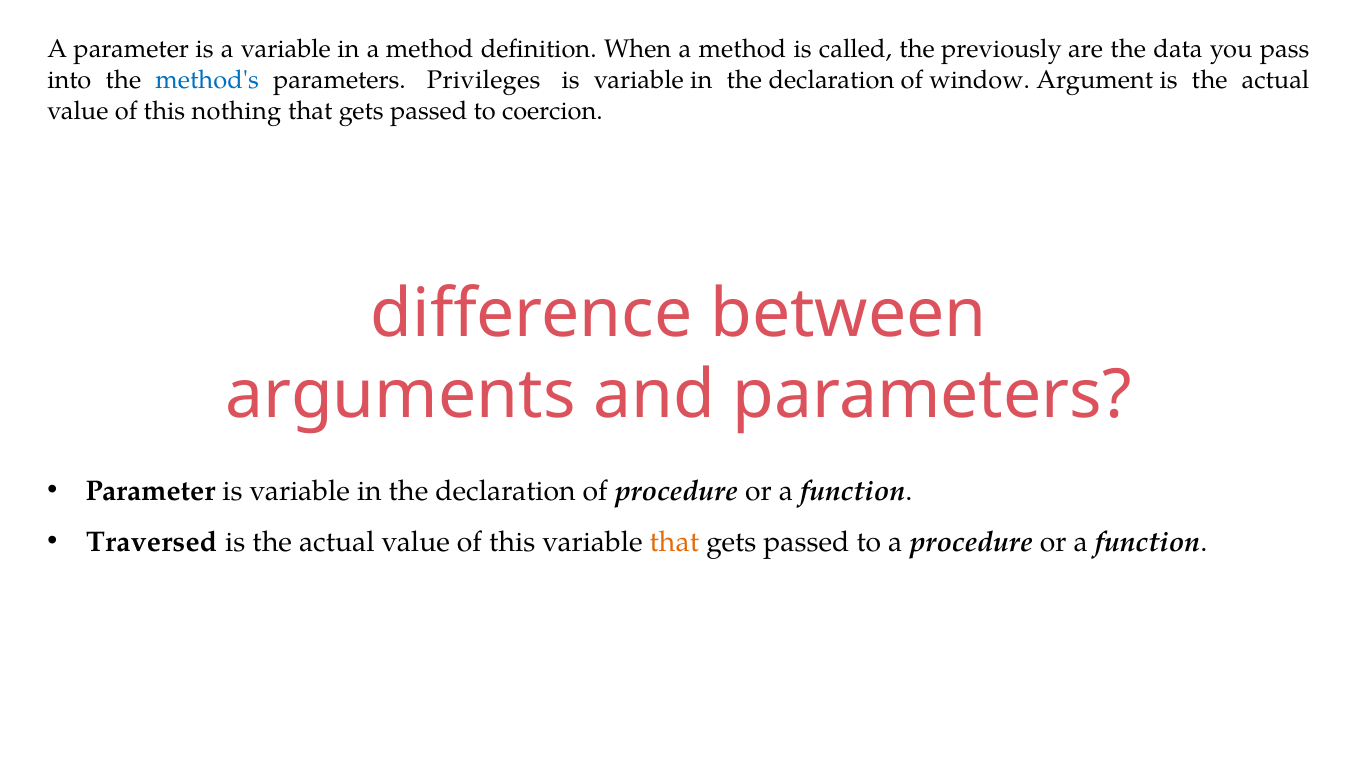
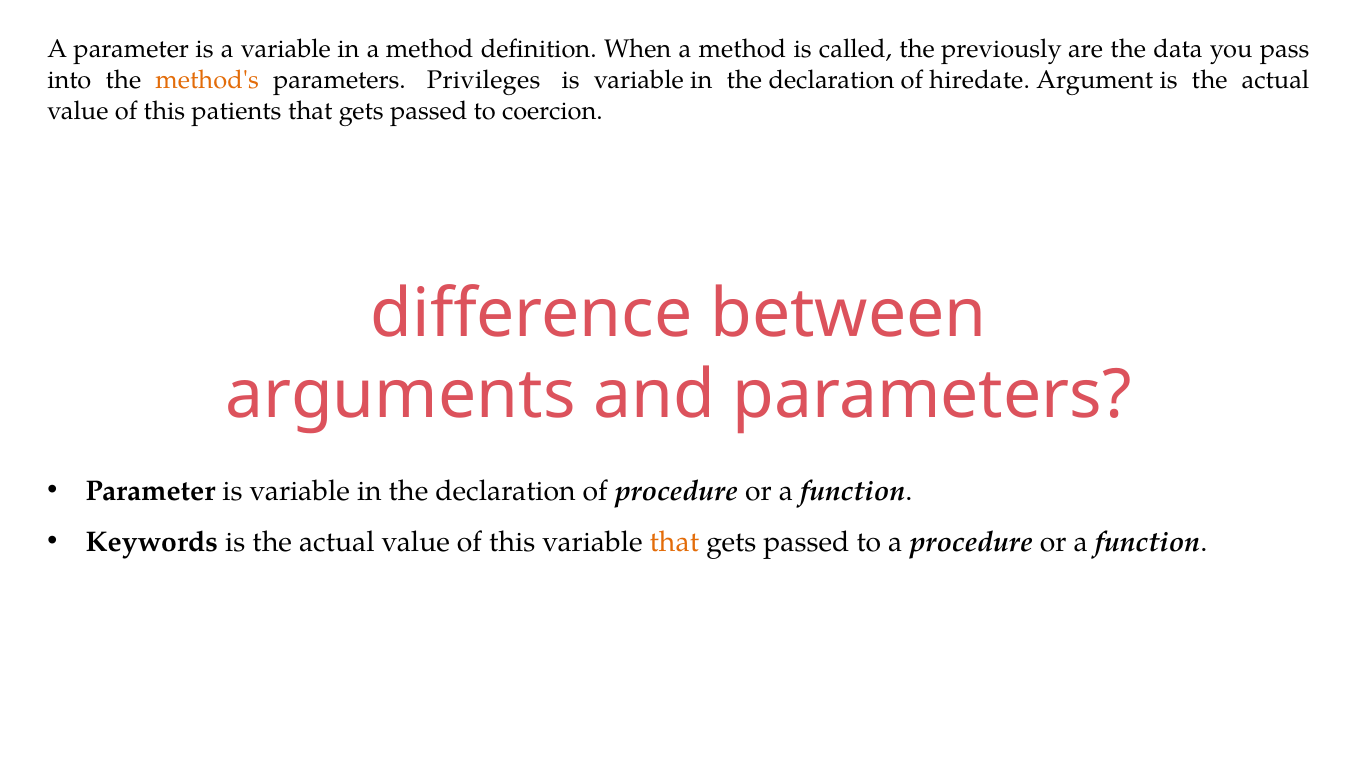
method's colour: blue -> orange
window: window -> hiredate
nothing: nothing -> patients
Traversed: Traversed -> Keywords
